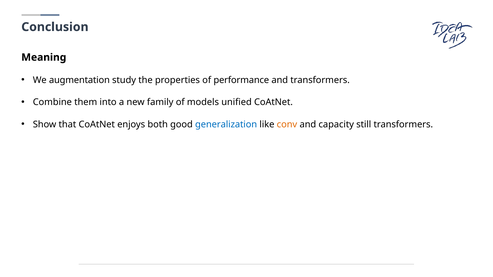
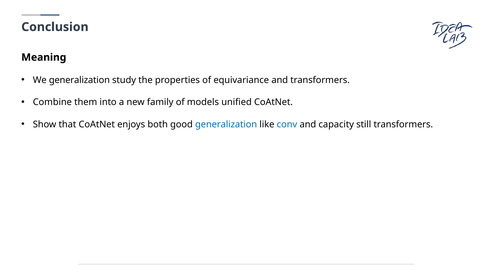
We augmentation: augmentation -> generalization
performance: performance -> equivariance
conv colour: orange -> blue
